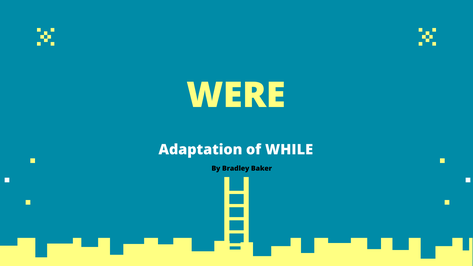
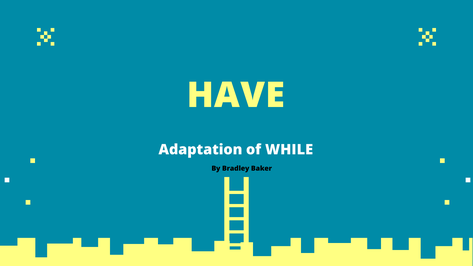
WERE: WERE -> HAVE
